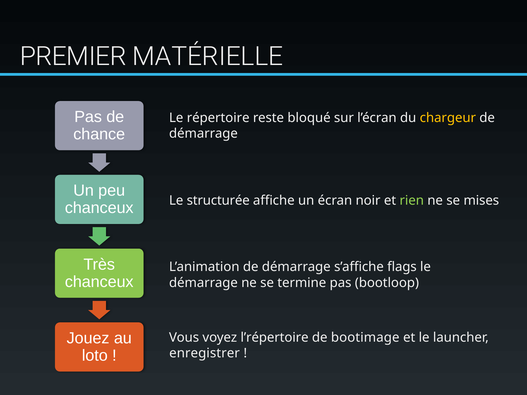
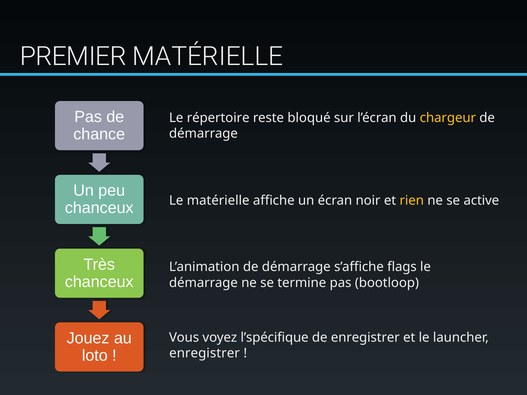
Le structurée: structurée -> matérielle
rien colour: light green -> yellow
mises: mises -> active
l’répertoire: l’répertoire -> l’spécifique
de bootimage: bootimage -> enregistrer
